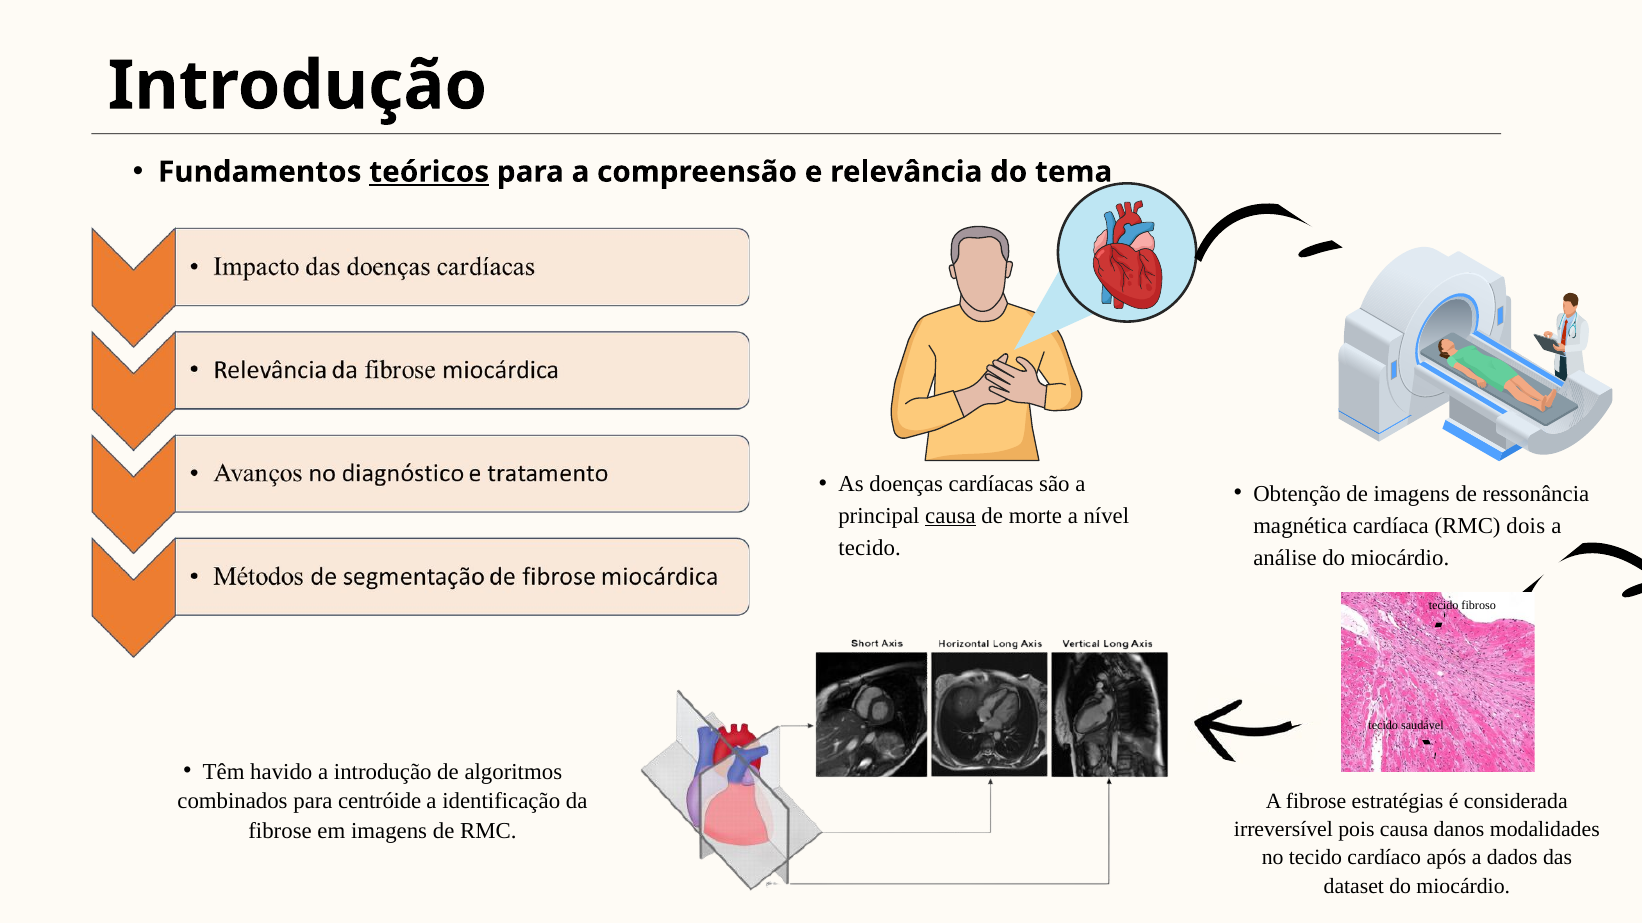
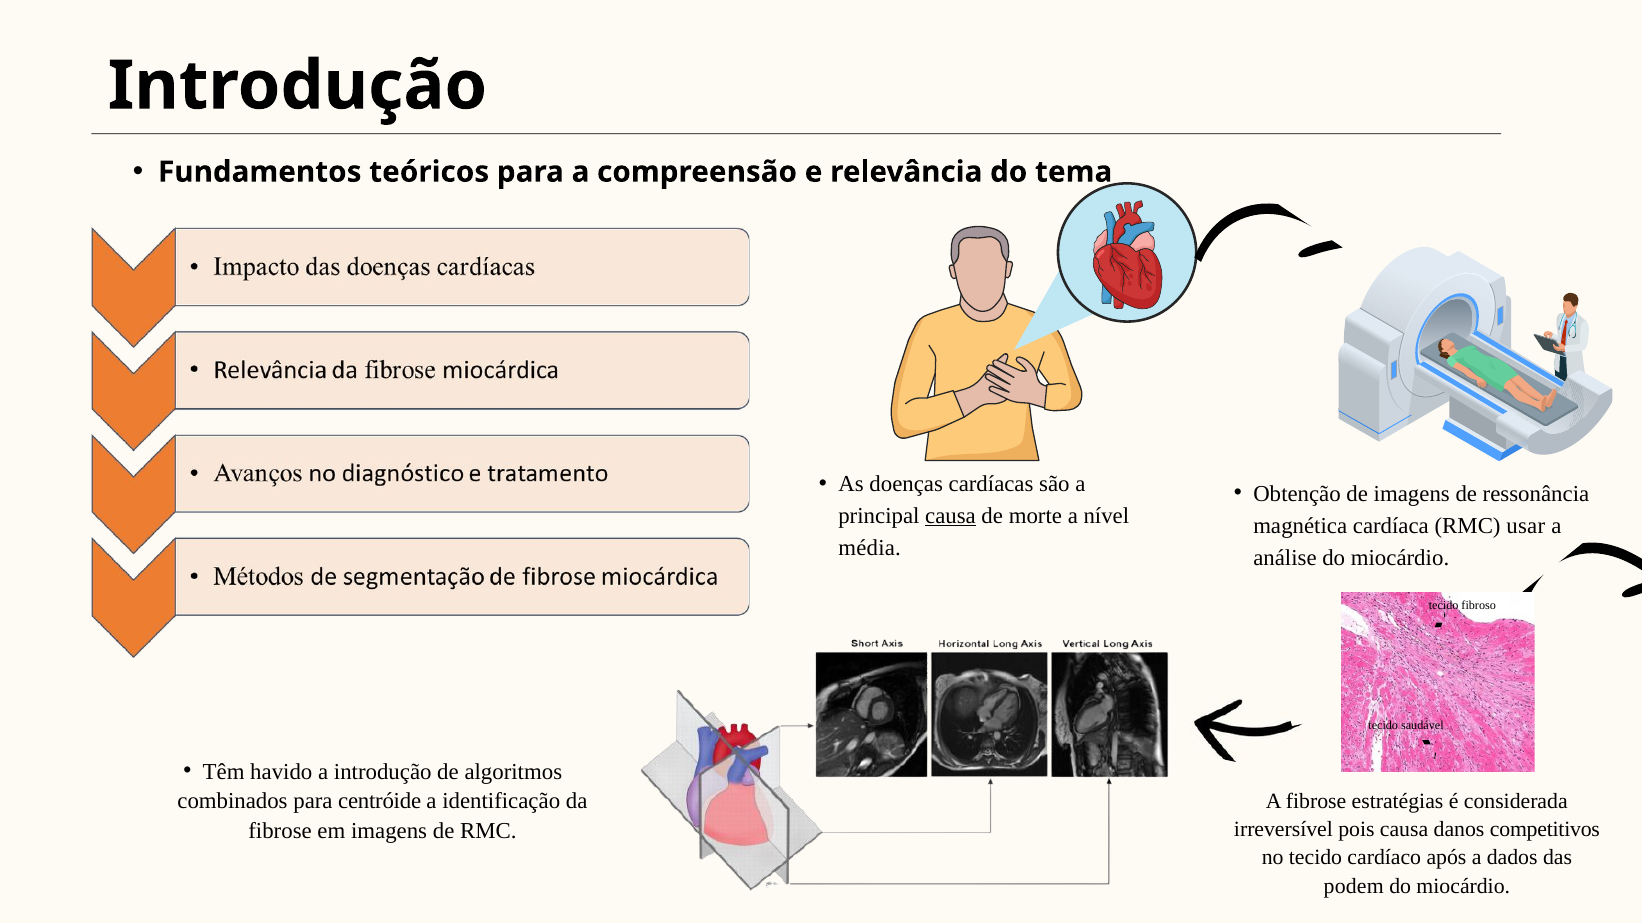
teóricos underline: present -> none
dois: dois -> usar
tecido at (870, 548): tecido -> média
modalidades: modalidades -> competitivos
dataset: dataset -> podem
